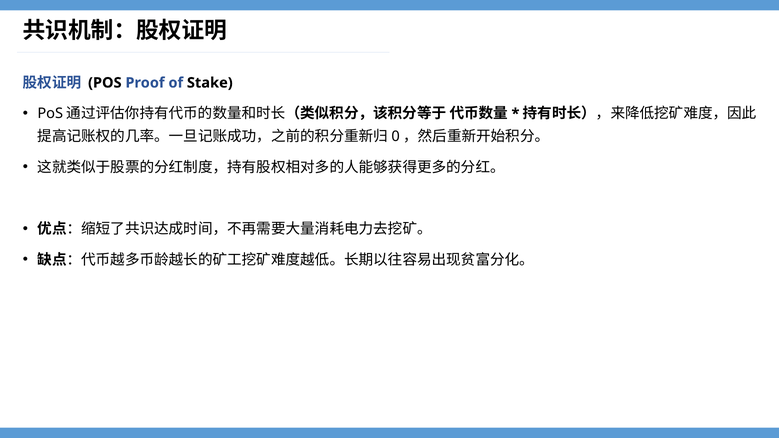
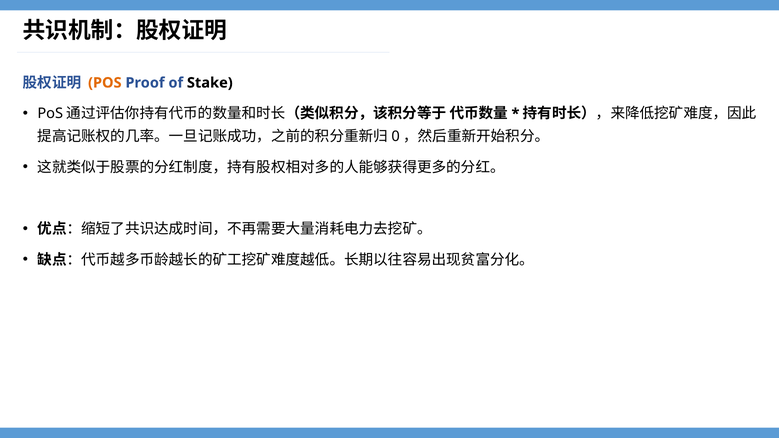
POS colour: black -> orange
